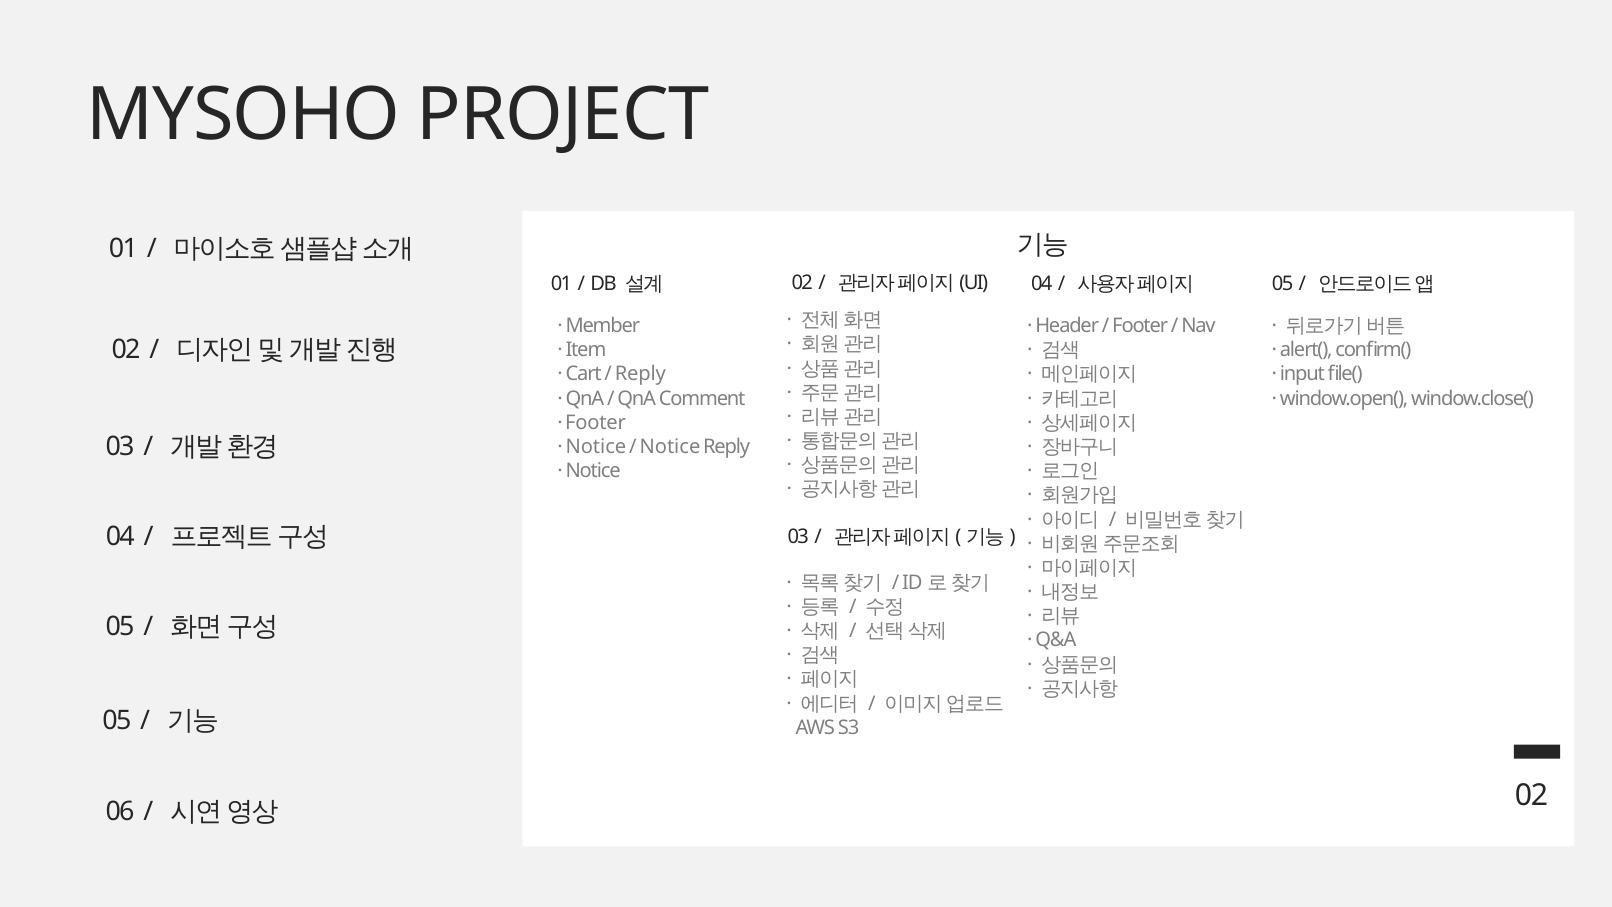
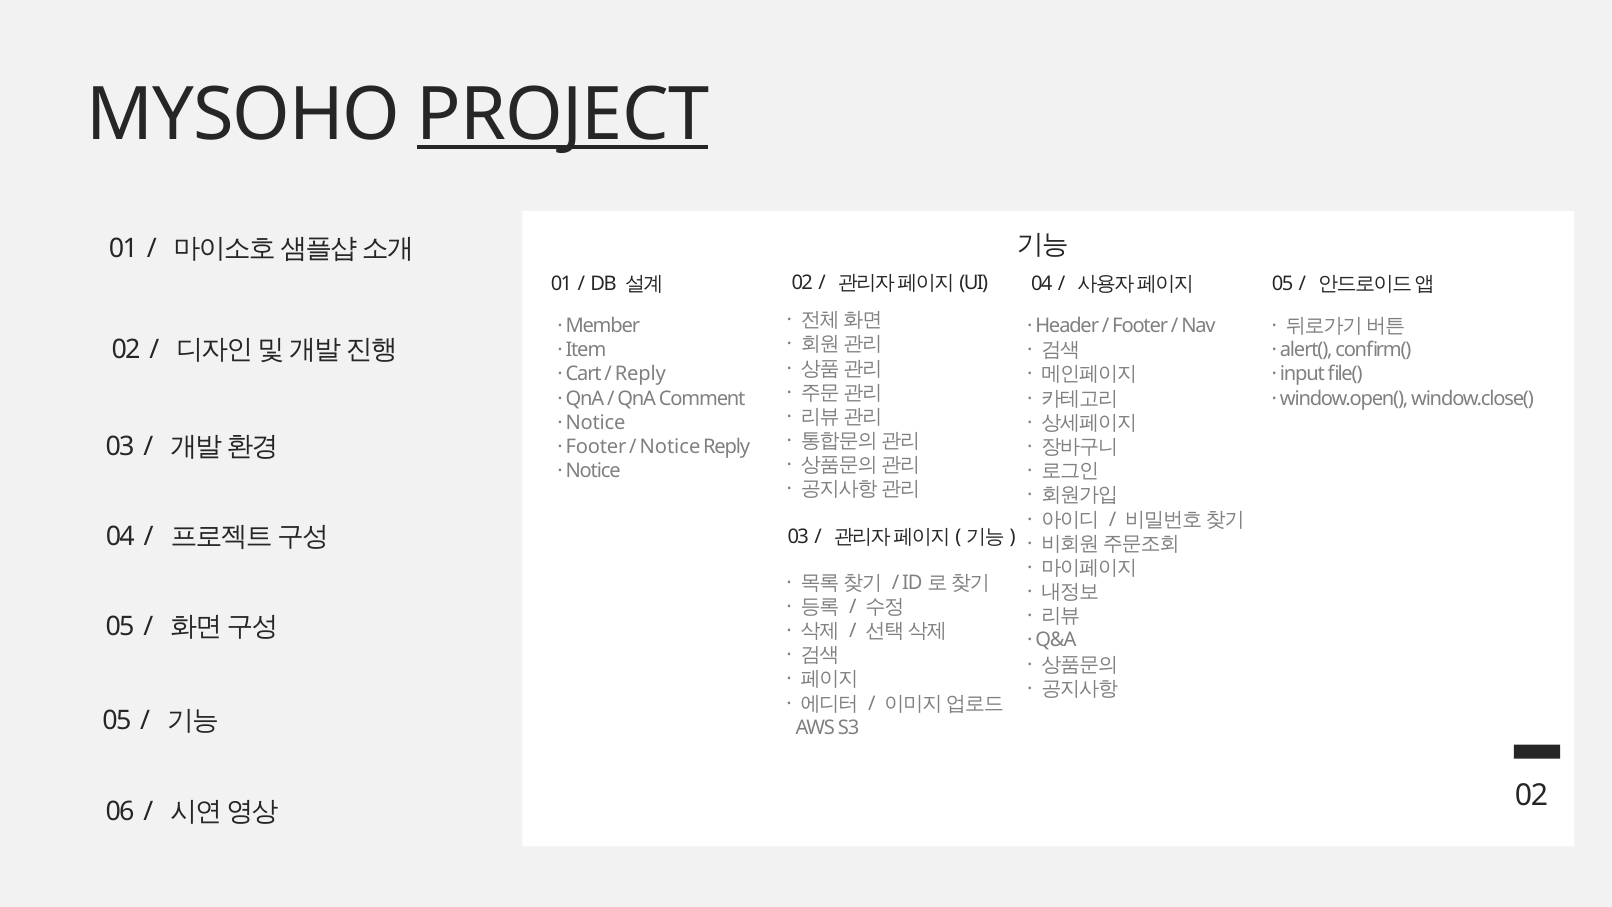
PROJECT underline: none -> present
Footer at (596, 422): Footer -> Notice
Notice at (596, 447): Notice -> Footer
